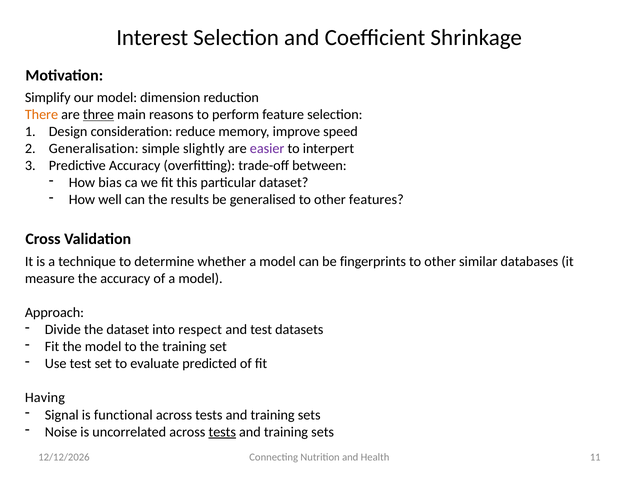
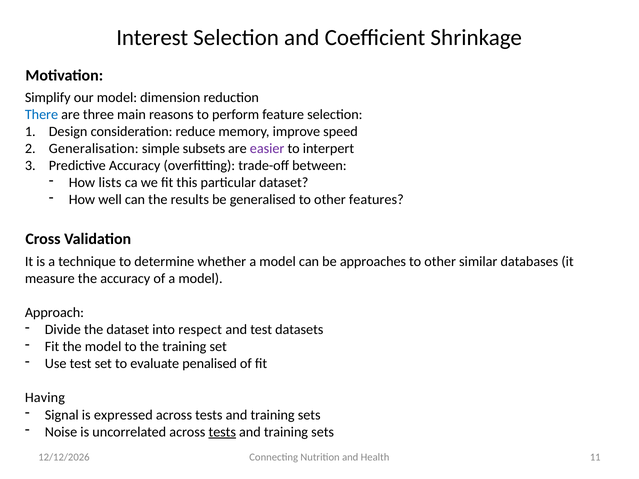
There colour: orange -> blue
three underline: present -> none
slightly: slightly -> subsets
bias: bias -> lists
fingerprints: fingerprints -> approaches
predicted: predicted -> penalised
functional: functional -> expressed
